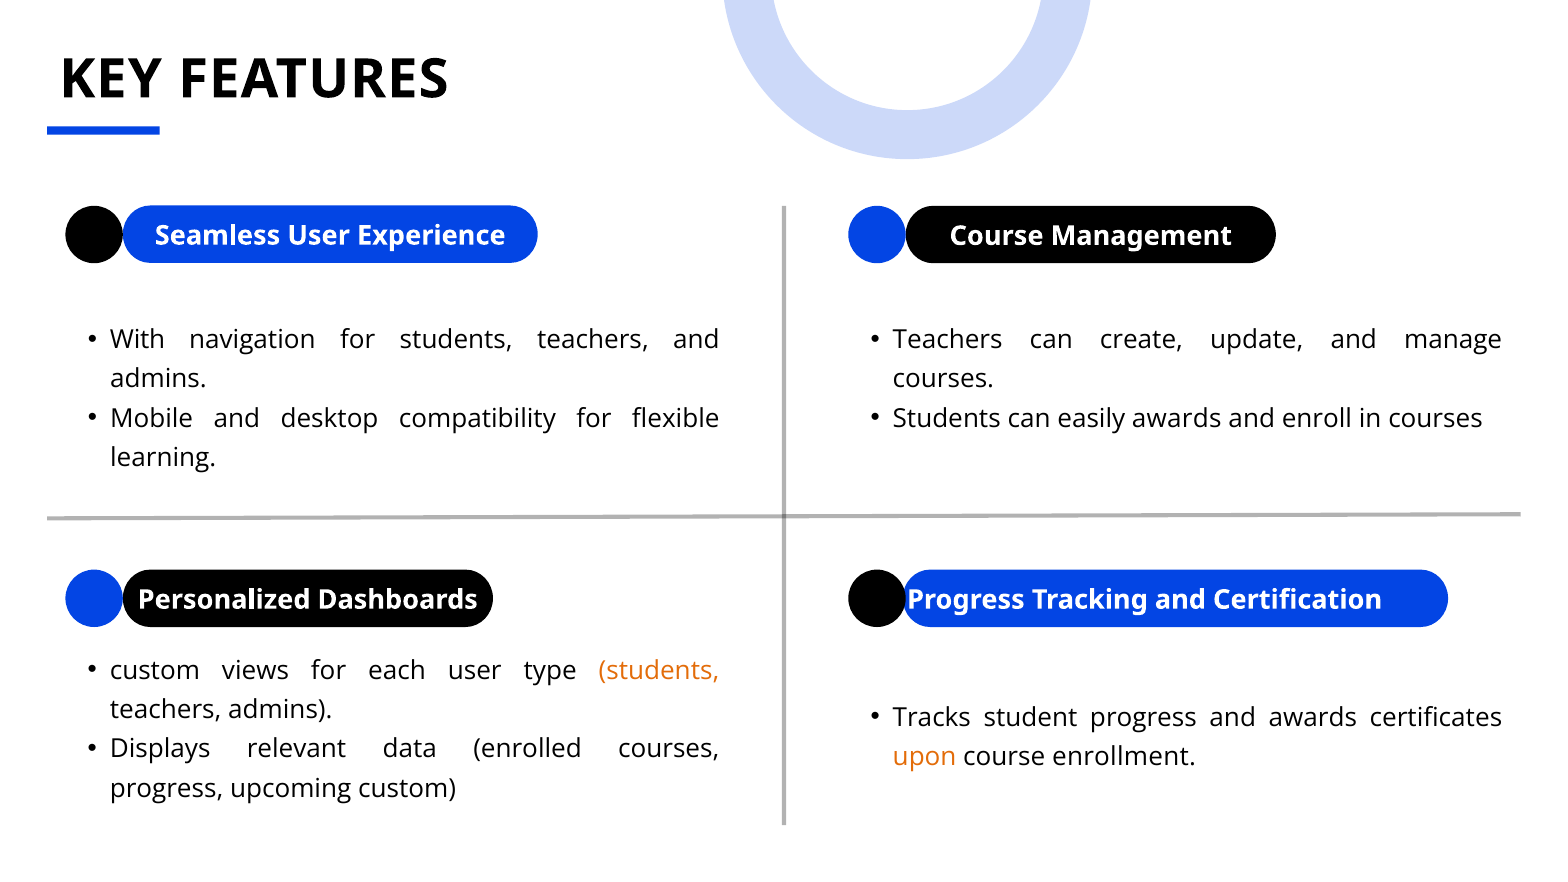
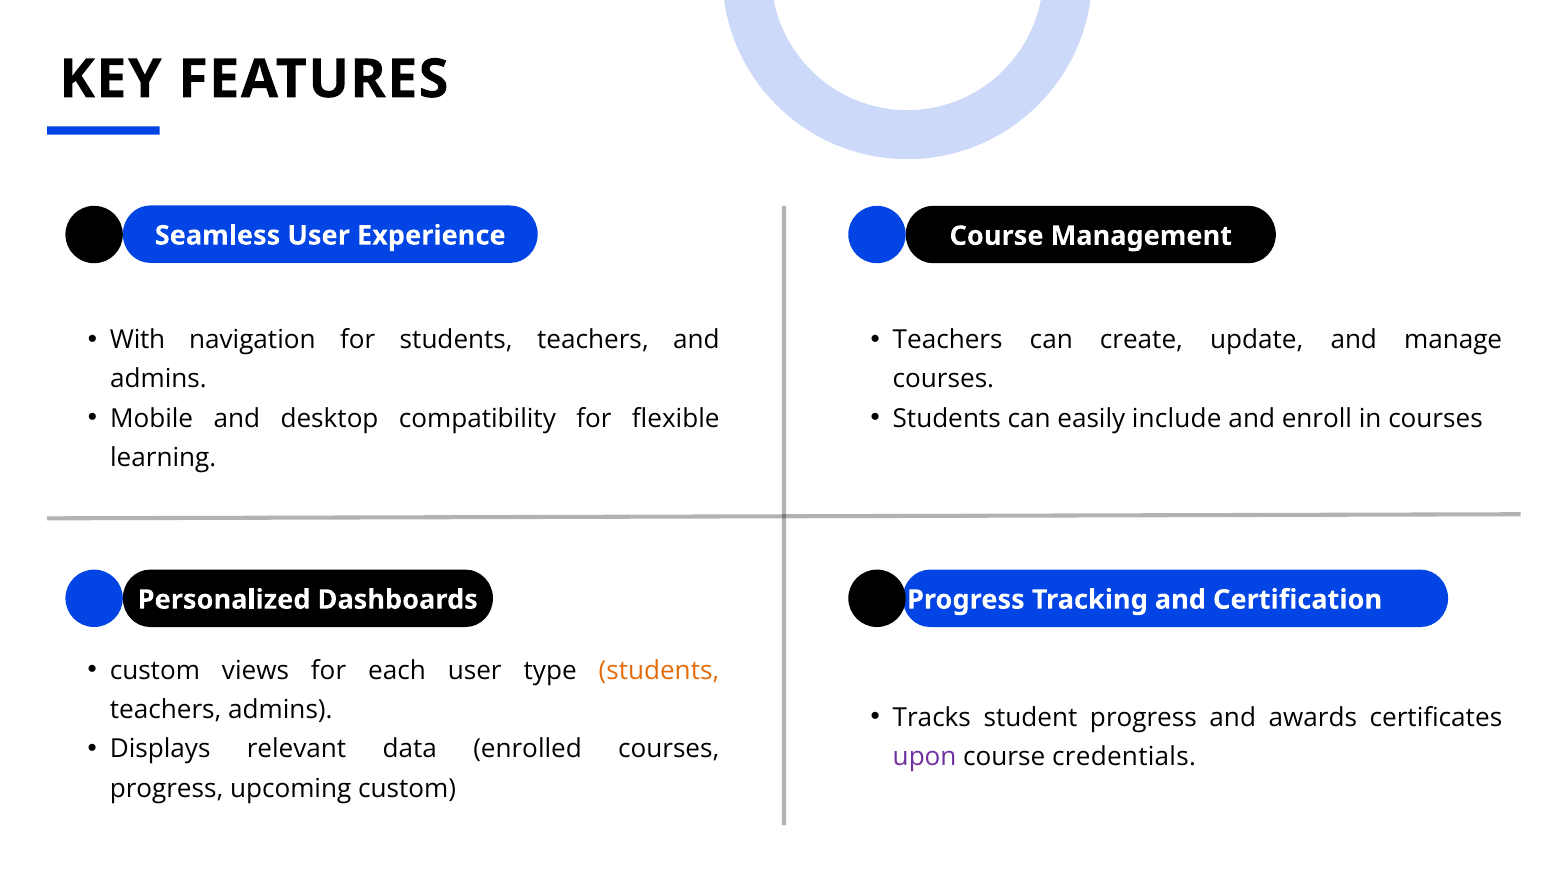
easily awards: awards -> include
upon colour: orange -> purple
enrollment: enrollment -> credentials
